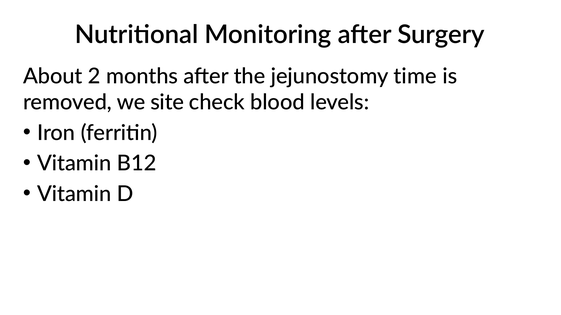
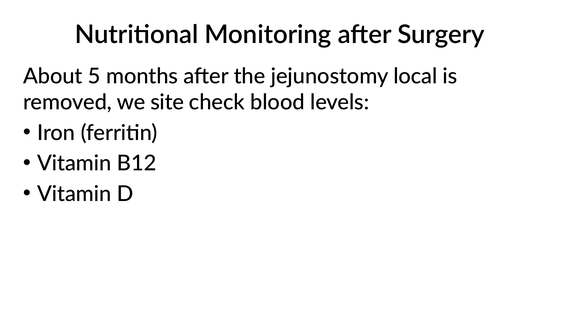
2: 2 -> 5
time: time -> local
